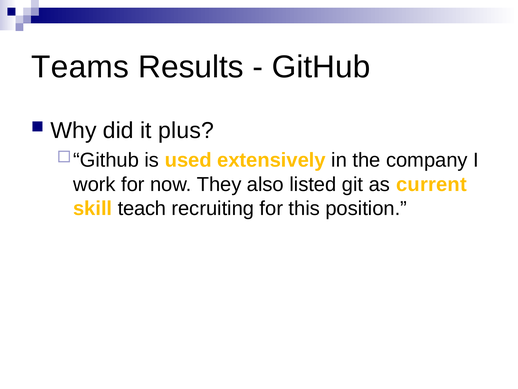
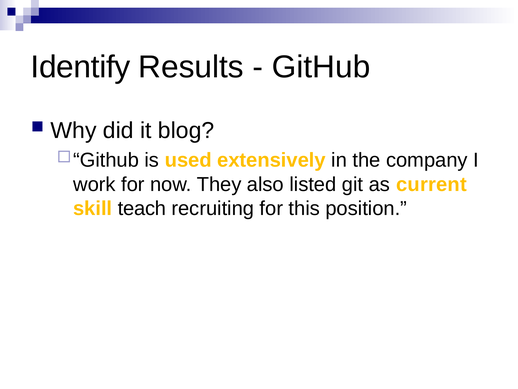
Teams: Teams -> Identify
plus: plus -> blog
